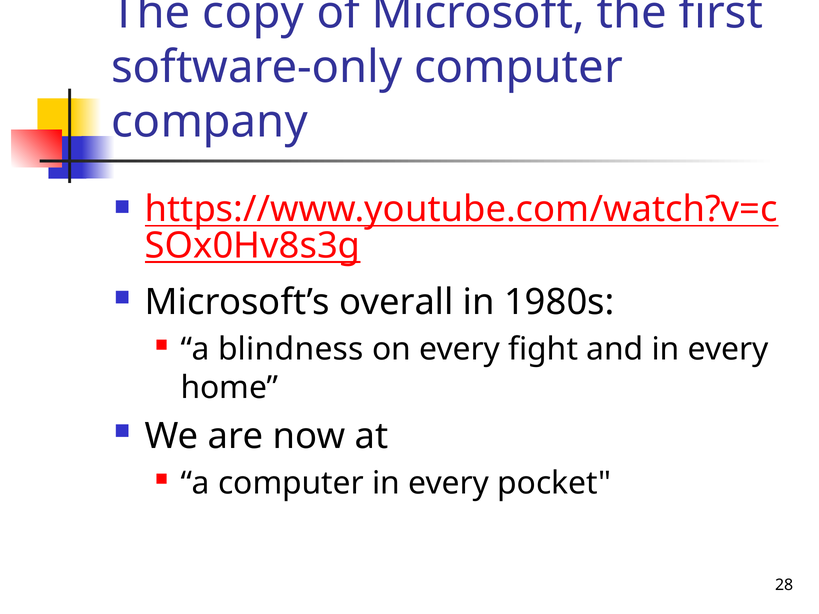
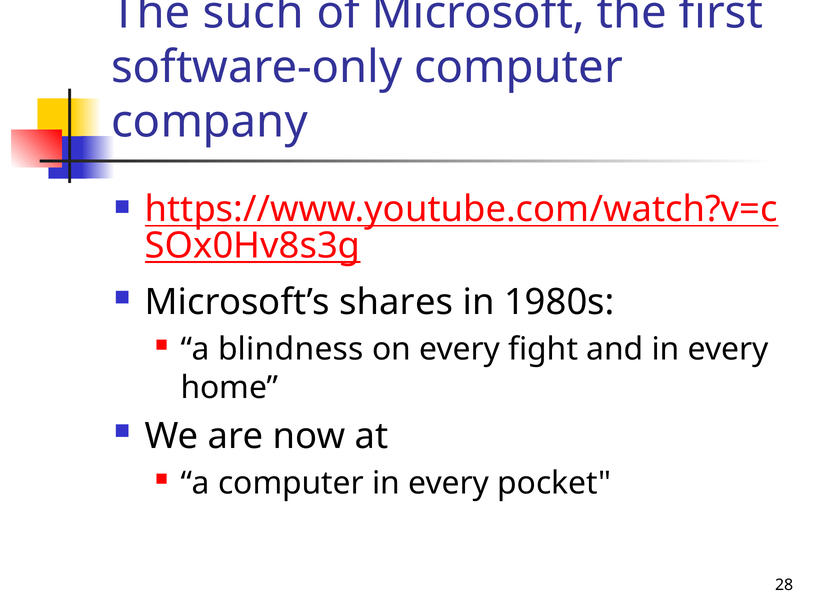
copy: copy -> such
overall: overall -> shares
